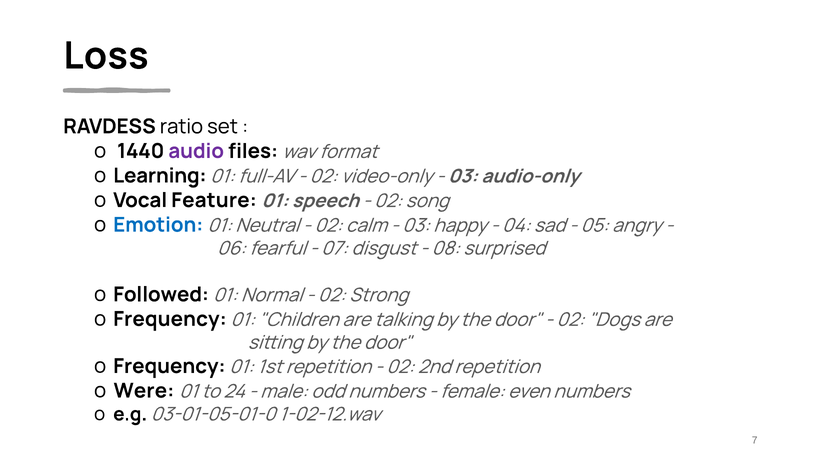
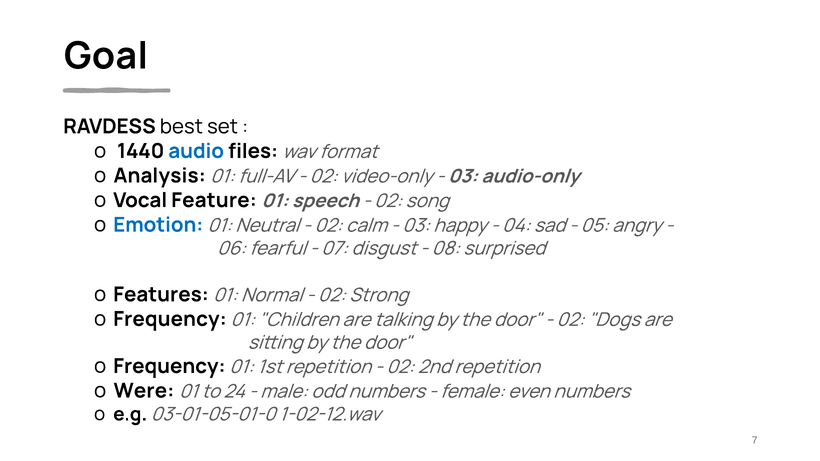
Loss: Loss -> Goal
ratio: ratio -> best
audio colour: purple -> blue
Learning: Learning -> Analysis
Followed: Followed -> Features
